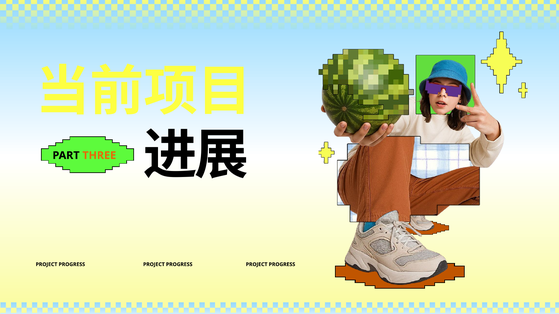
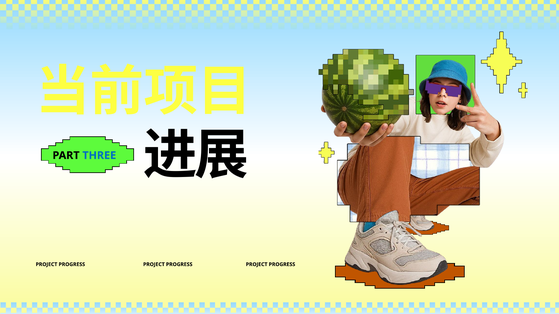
THREE colour: orange -> blue
